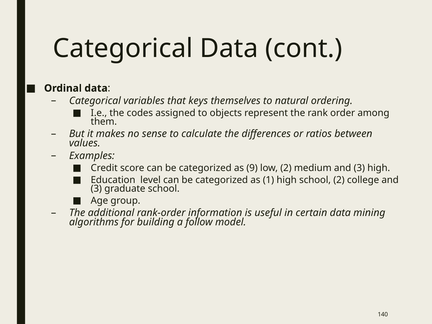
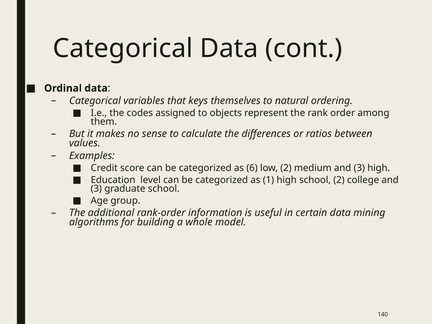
9: 9 -> 6
follow: follow -> whole
